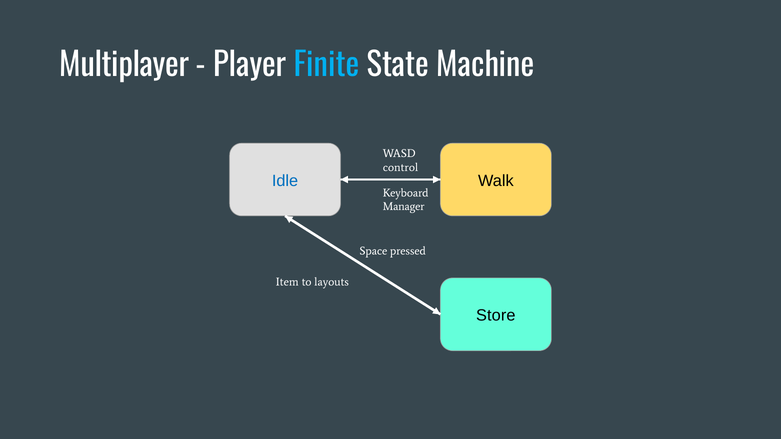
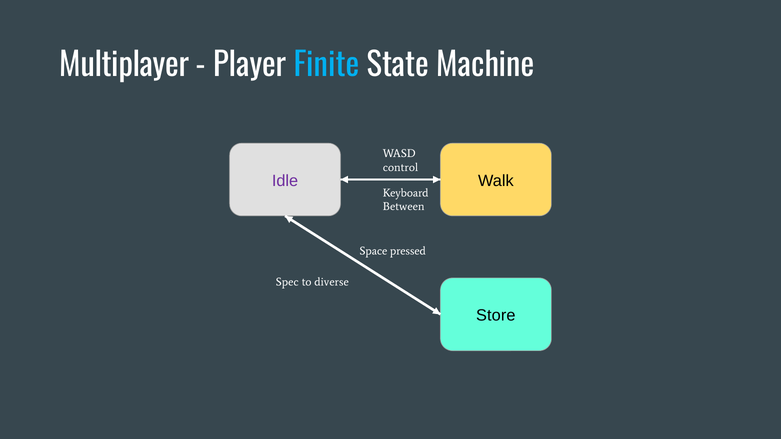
Idle colour: blue -> purple
Manager: Manager -> Between
Item: Item -> Spec
layouts: layouts -> diverse
